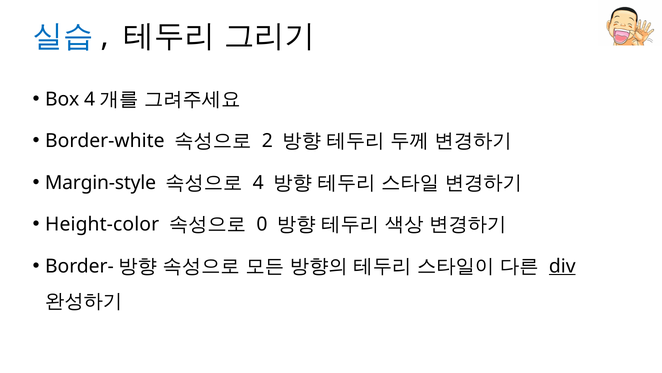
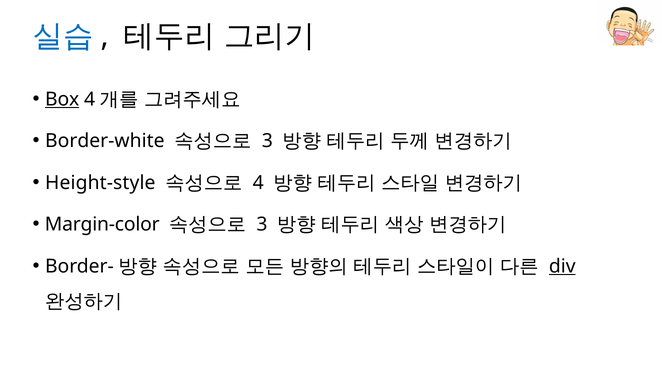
Box underline: none -> present
2 at (267, 141): 2 -> 3
Margin-style: Margin-style -> Height-style
Height-color: Height-color -> Margin-color
0 at (262, 224): 0 -> 3
